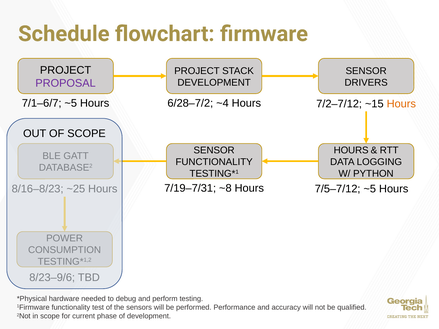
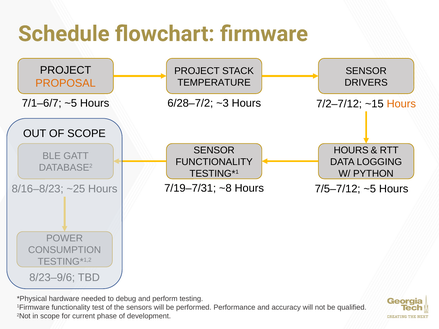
DEVELOPMENT at (214, 83): DEVELOPMENT -> TEMPERATURE
PROPOSAL colour: purple -> orange
~4: ~4 -> ~3
